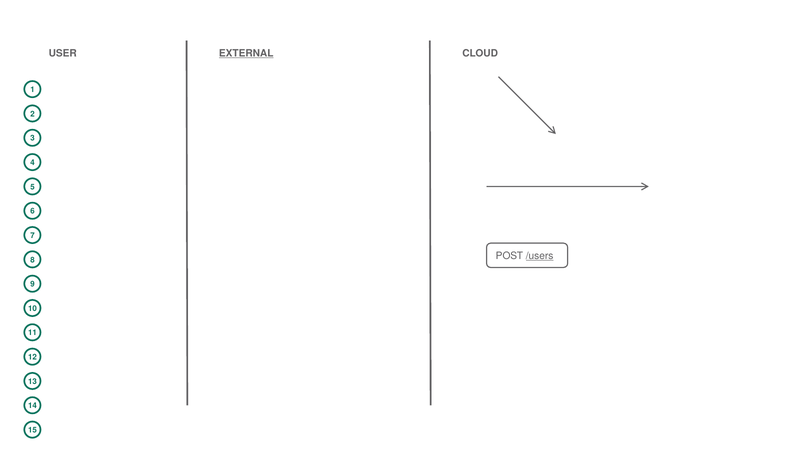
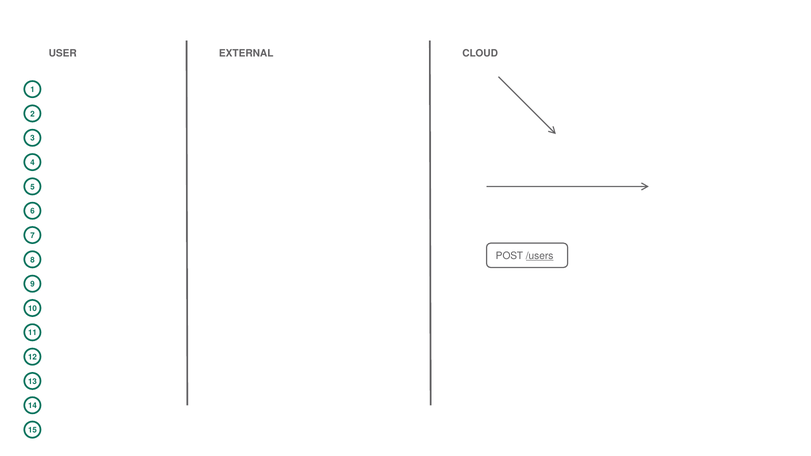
EXTERNAL underline: present -> none
